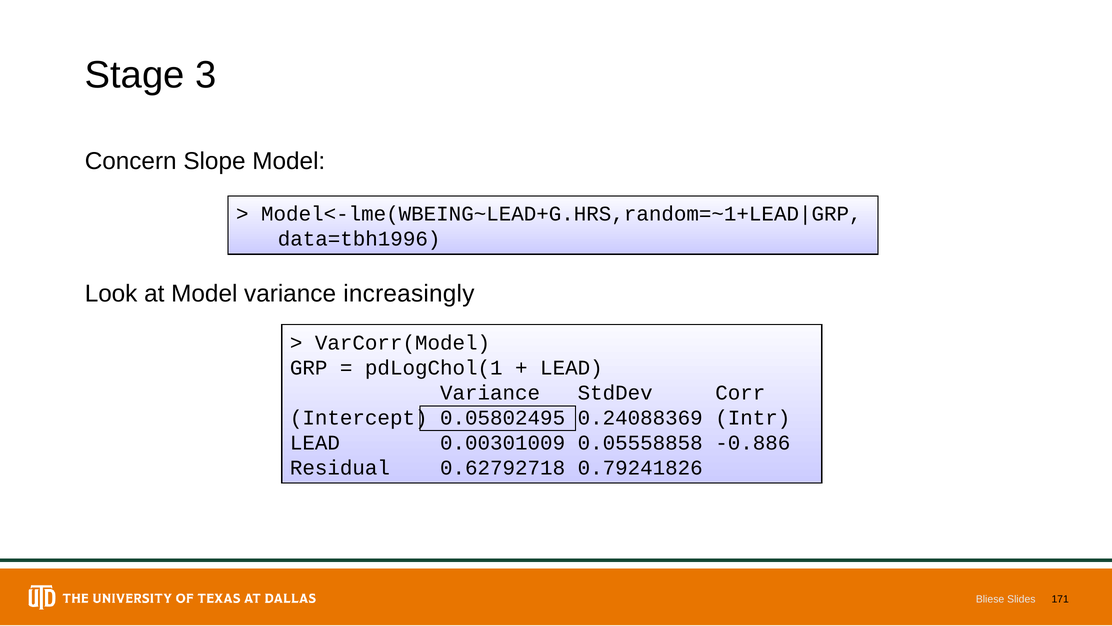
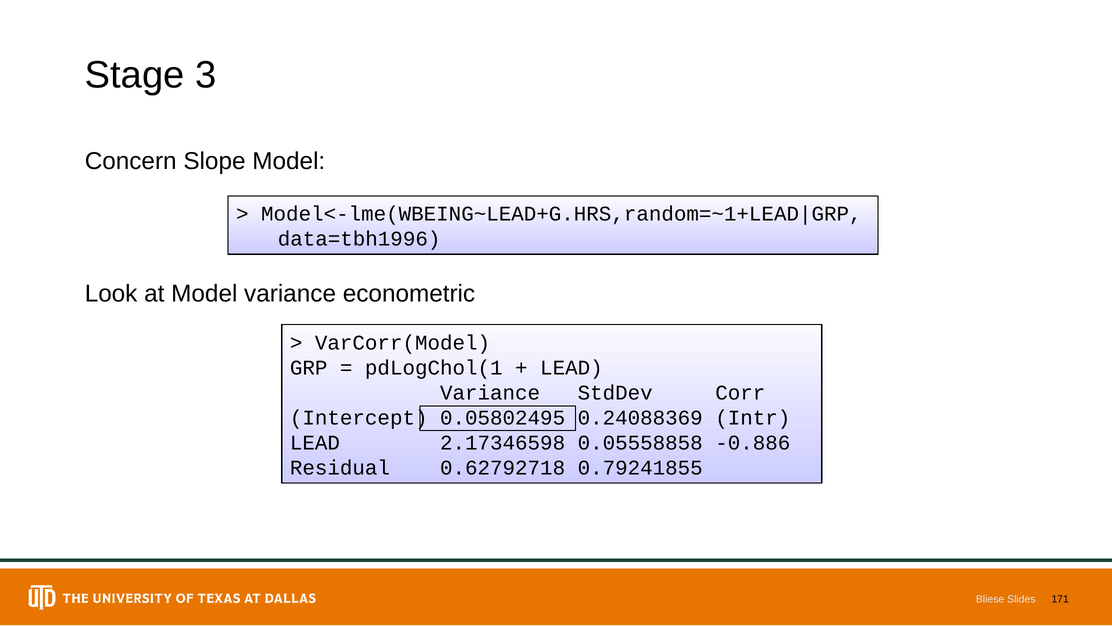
increasingly: increasingly -> econometric
0.00301009: 0.00301009 -> 2.17346598
0.79241826: 0.79241826 -> 0.79241855
